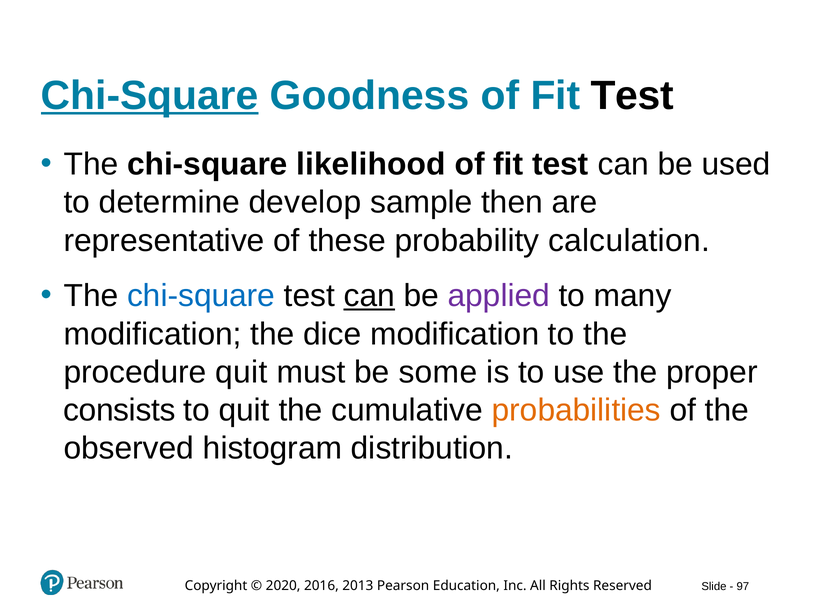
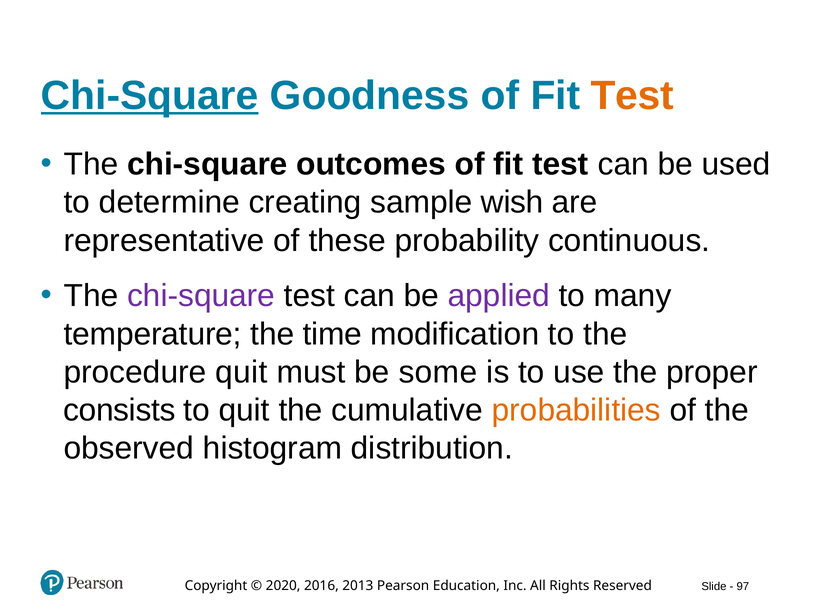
Test at (632, 96) colour: black -> orange
likelihood: likelihood -> outcomes
develop: develop -> creating
then: then -> wish
calculation: calculation -> continuous
chi-square at (201, 296) colour: blue -> purple
can at (369, 296) underline: present -> none
modification at (153, 334): modification -> temperature
dice: dice -> time
